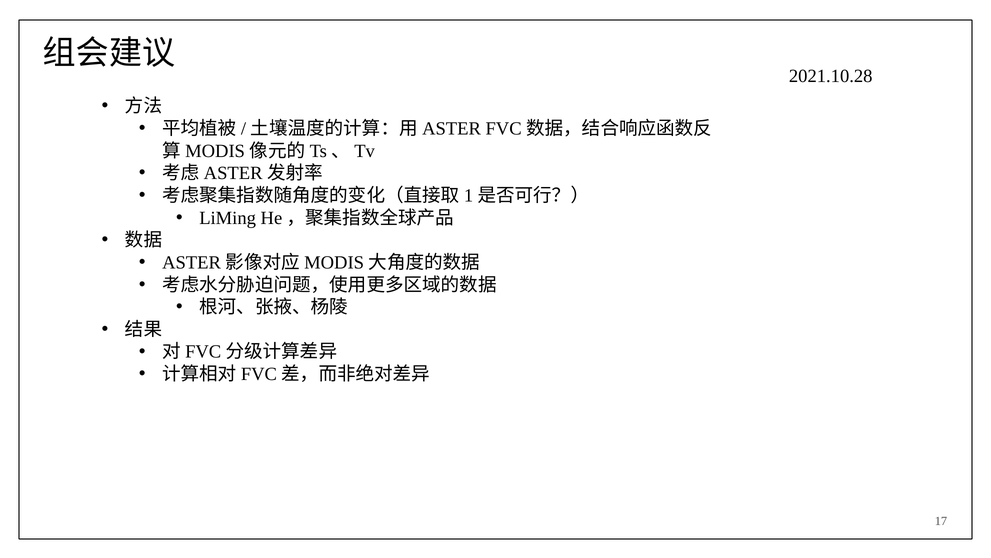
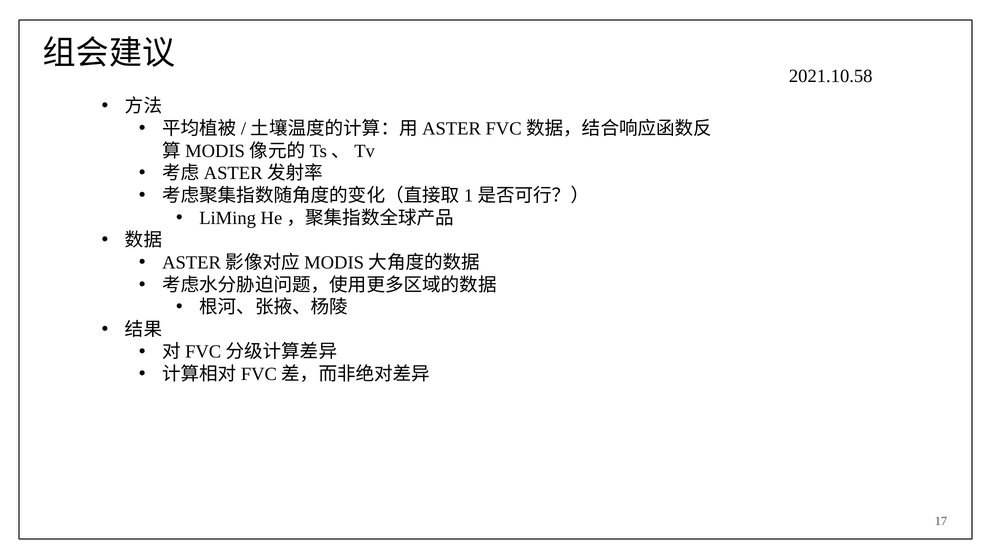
2021.10.28: 2021.10.28 -> 2021.10.58
